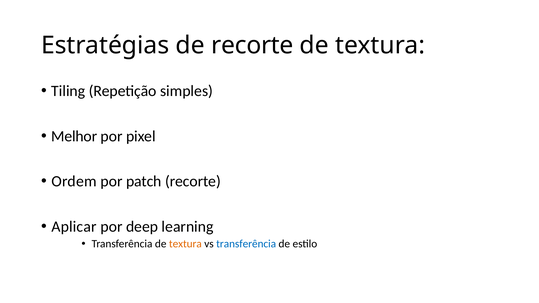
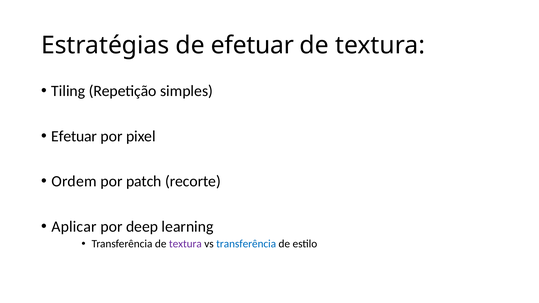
de recorte: recorte -> efetuar
Melhor at (74, 136): Melhor -> Efetuar
textura at (185, 244) colour: orange -> purple
